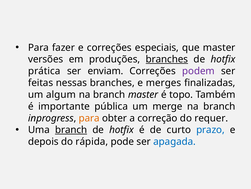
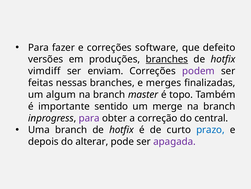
especiais: especiais -> software
que master: master -> defeito
prática: prática -> vimdiff
pública: pública -> sentido
para at (89, 118) colour: orange -> purple
requer: requer -> central
branch at (71, 129) underline: present -> none
rápida: rápida -> alterar
apagada colour: blue -> purple
